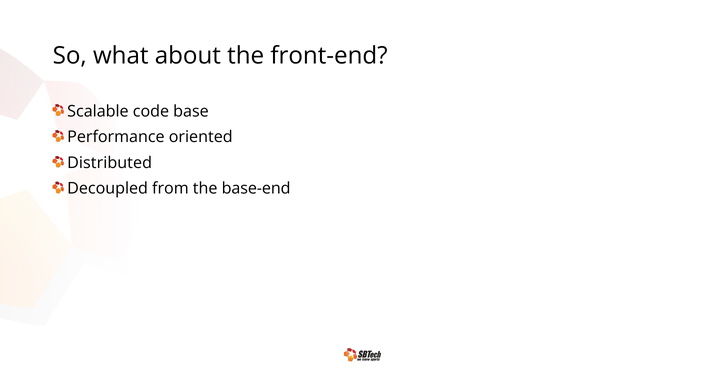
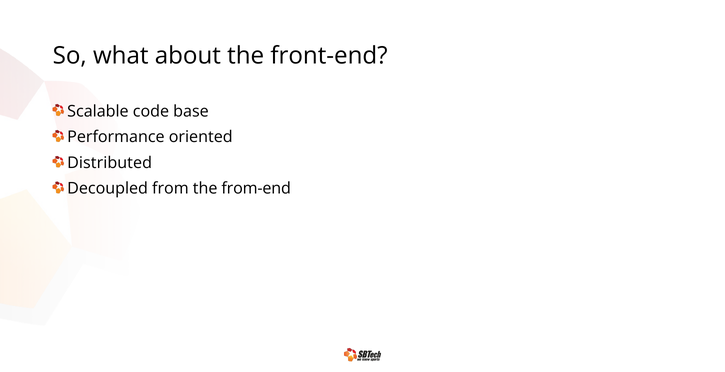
base-end: base-end -> from-end
